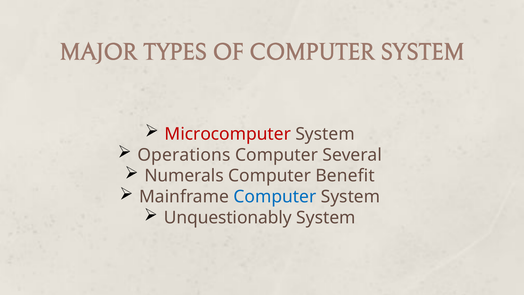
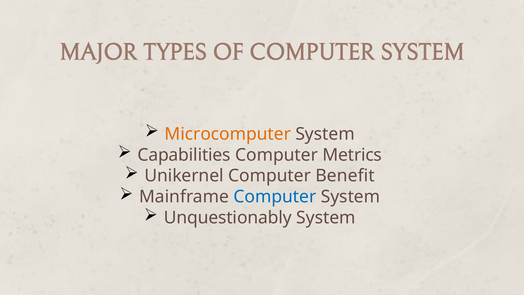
Microcomputer colour: red -> orange
Operations: Operations -> Capabilities
Several: Several -> Metrics
Numerals: Numerals -> Unikernel
